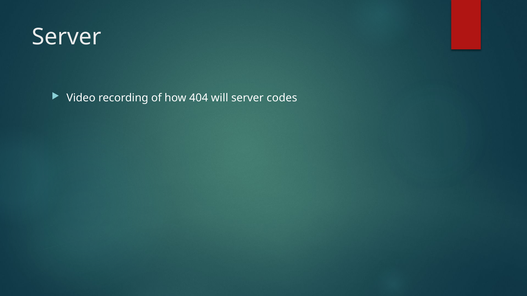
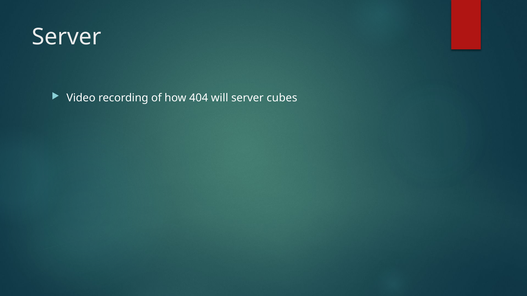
codes: codes -> cubes
